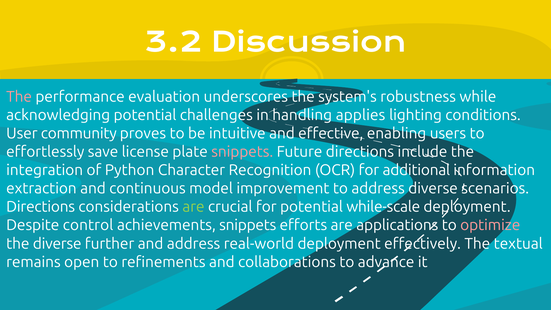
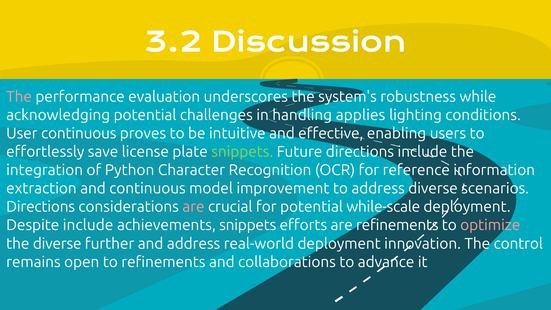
User community: community -> continuous
snippets at (242, 152) colour: pink -> light green
additional: additional -> reference
are at (193, 207) colour: light green -> pink
Despite control: control -> include
are applications: applications -> refinements
effectively: effectively -> innovation
textual: textual -> control
